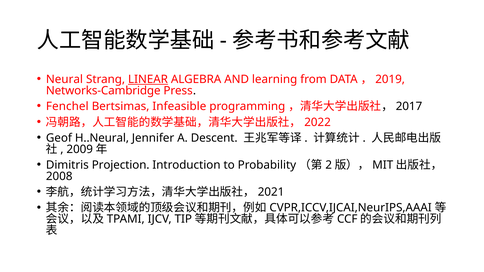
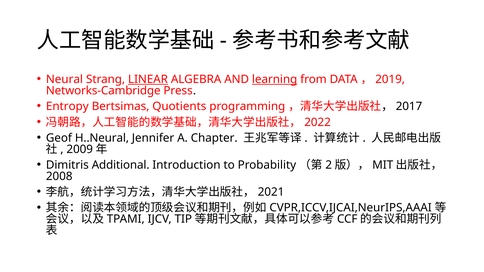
learning underline: none -> present
Fenchel: Fenchel -> Entropy
Infeasible: Infeasible -> Quotients
Descent: Descent -> Chapter
Projection: Projection -> Additional
